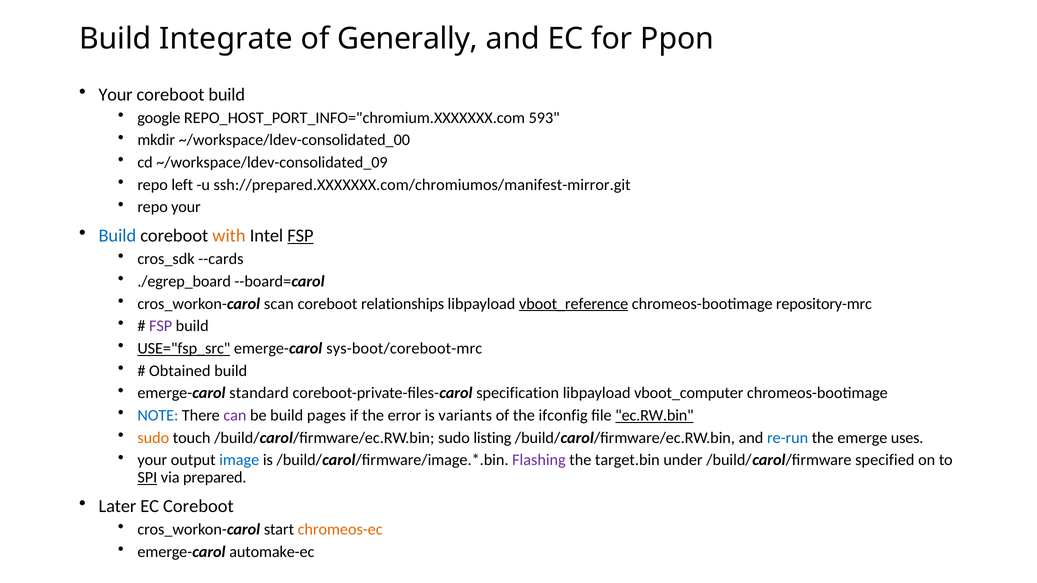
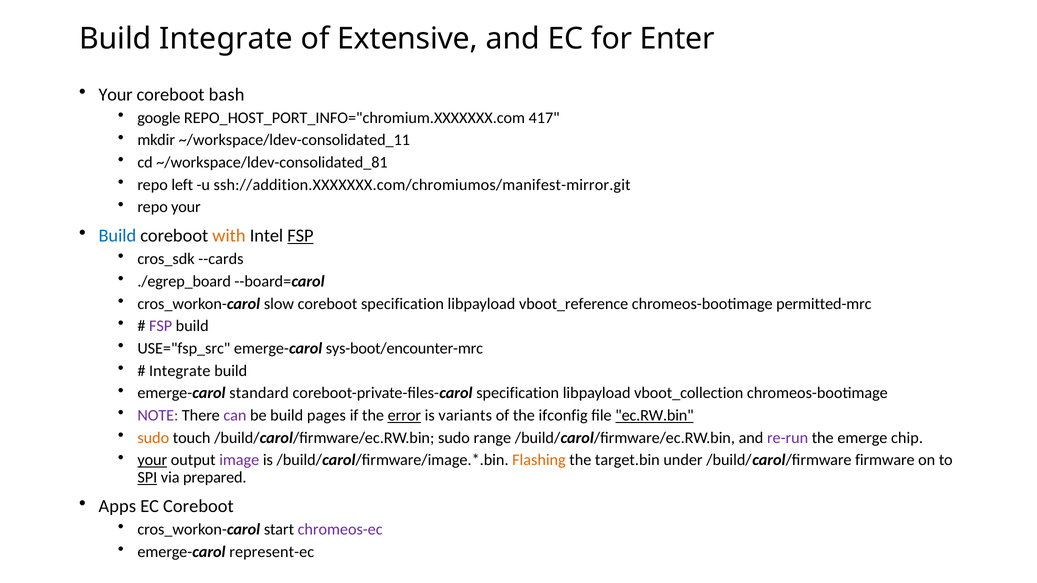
Generally: Generally -> Extensive
Ppon: Ppon -> Enter
coreboot build: build -> bash
593: 593 -> 417
~/workspace/ldev-consolidated_00: ~/workspace/ldev-consolidated_00 -> ~/workspace/ldev-consolidated_11
~/workspace/ldev-consolidated_09: ~/workspace/ldev-consolidated_09 -> ~/workspace/ldev-consolidated_81
ssh://prepared.XXXXXXX.com/chromiumos/manifest-mirror.git: ssh://prepared.XXXXXXX.com/chromiumos/manifest-mirror.git -> ssh://addition.XXXXXXX.com/chromiumos/manifest-mirror.git
scan: scan -> slow
coreboot relationships: relationships -> specification
vboot_reference underline: present -> none
repository-mrc: repository-mrc -> permitted-mrc
USE="fsp_src underline: present -> none
sys-boot/coreboot-mrc: sys-boot/coreboot-mrc -> sys-boot/encounter-mrc
Obtained at (180, 371): Obtained -> Integrate
vboot_computer: vboot_computer -> vboot_collection
NOTE colour: blue -> purple
error underline: none -> present
listing: listing -> range
re-run colour: blue -> purple
uses: uses -> chip
your at (152, 460) underline: none -> present
image colour: blue -> purple
Flashing colour: purple -> orange
specified: specified -> firmware
Later: Later -> Apps
chromeos-ec colour: orange -> purple
automake-ec: automake-ec -> represent-ec
